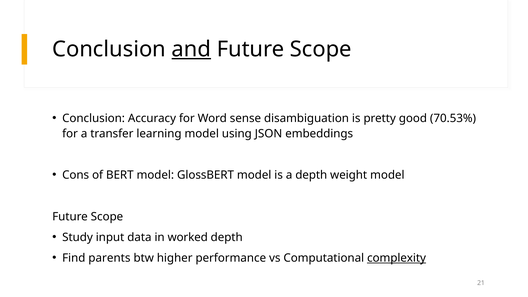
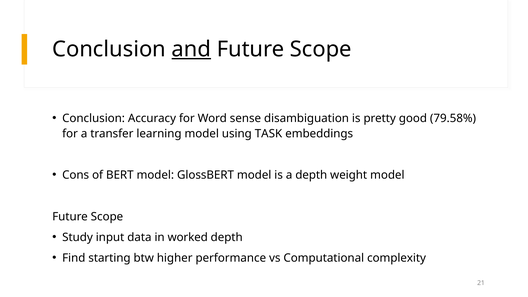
70.53%: 70.53% -> 79.58%
JSON: JSON -> TASK
parents: parents -> starting
complexity underline: present -> none
